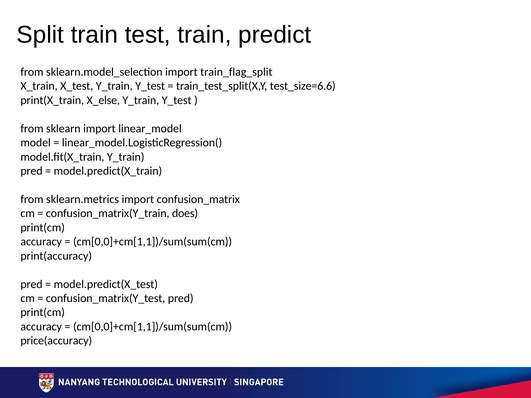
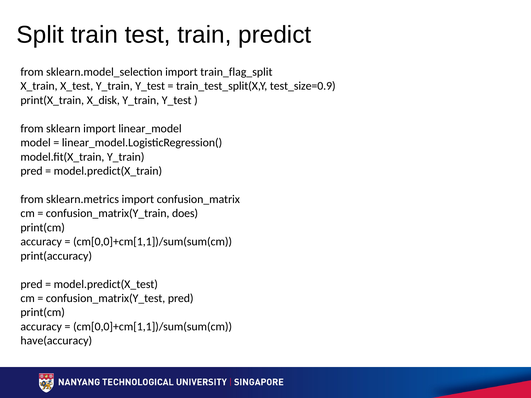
test_size=6.6: test_size=6.6 -> test_size=0.9
X_else: X_else -> X_disk
price(accuracy: price(accuracy -> have(accuracy
